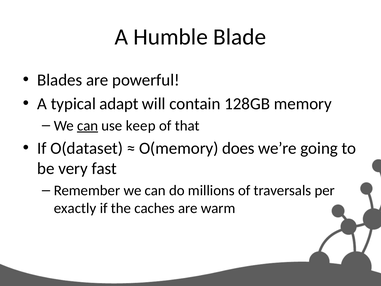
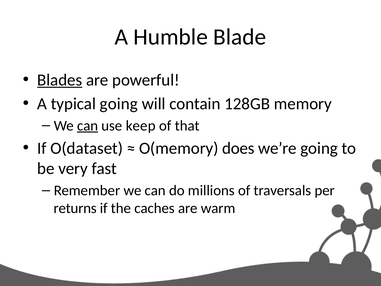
Blades underline: none -> present
typical adapt: adapt -> going
exactly: exactly -> returns
